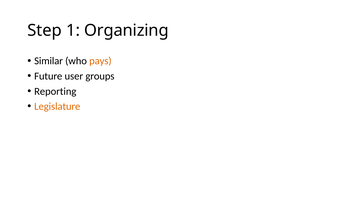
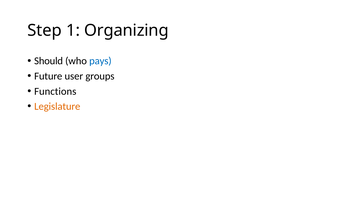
Similar: Similar -> Should
pays colour: orange -> blue
Reporting: Reporting -> Functions
